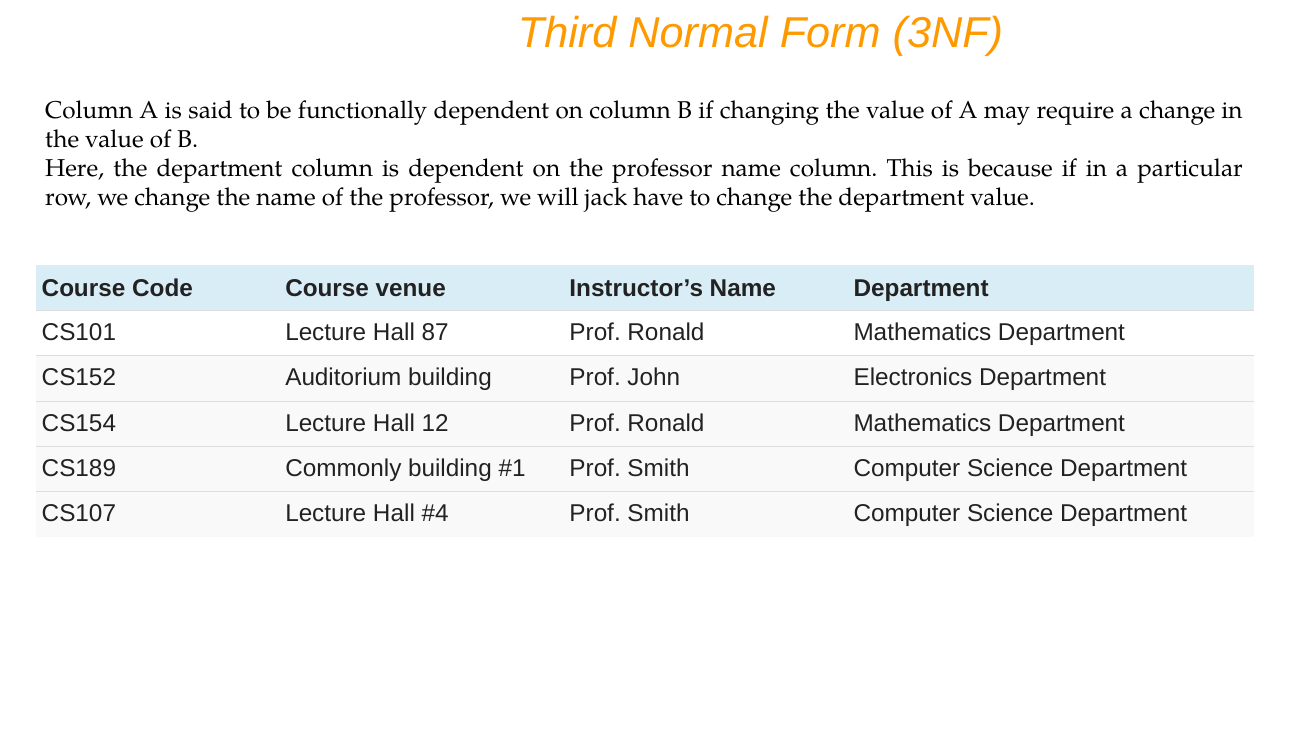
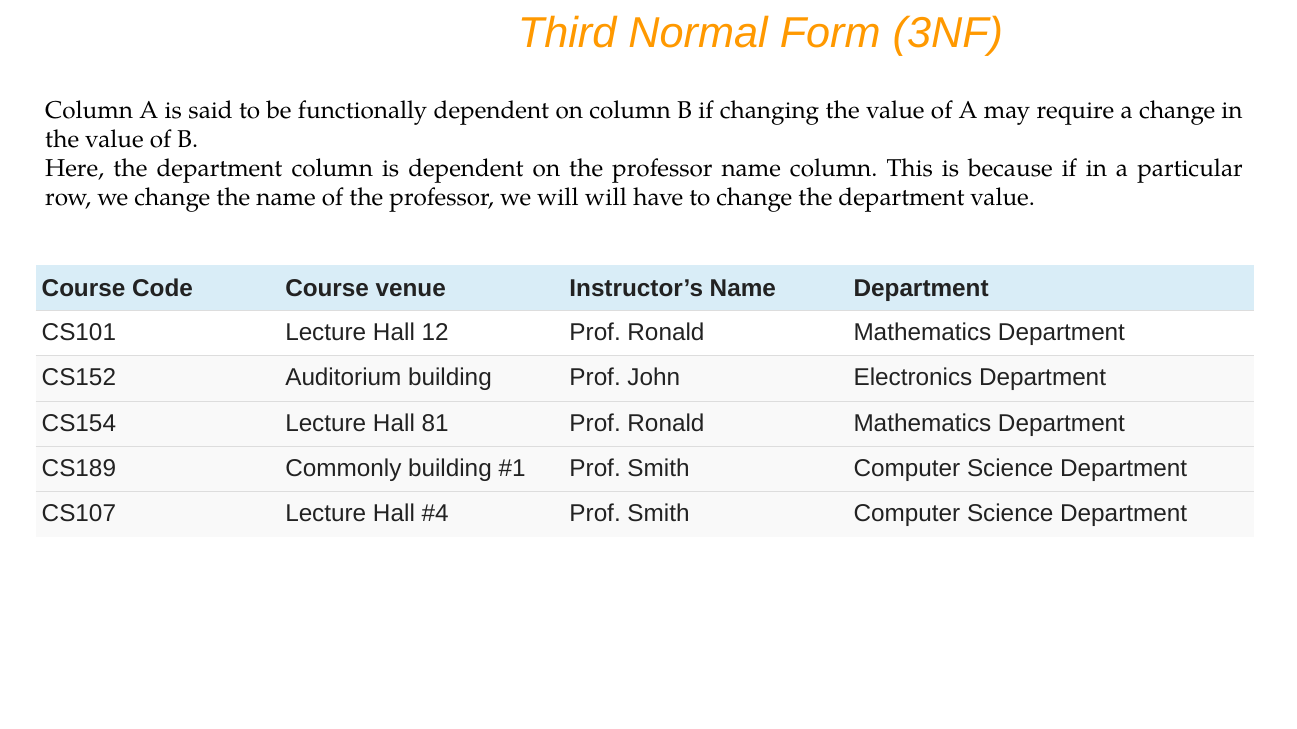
will jack: jack -> will
87: 87 -> 12
12: 12 -> 81
